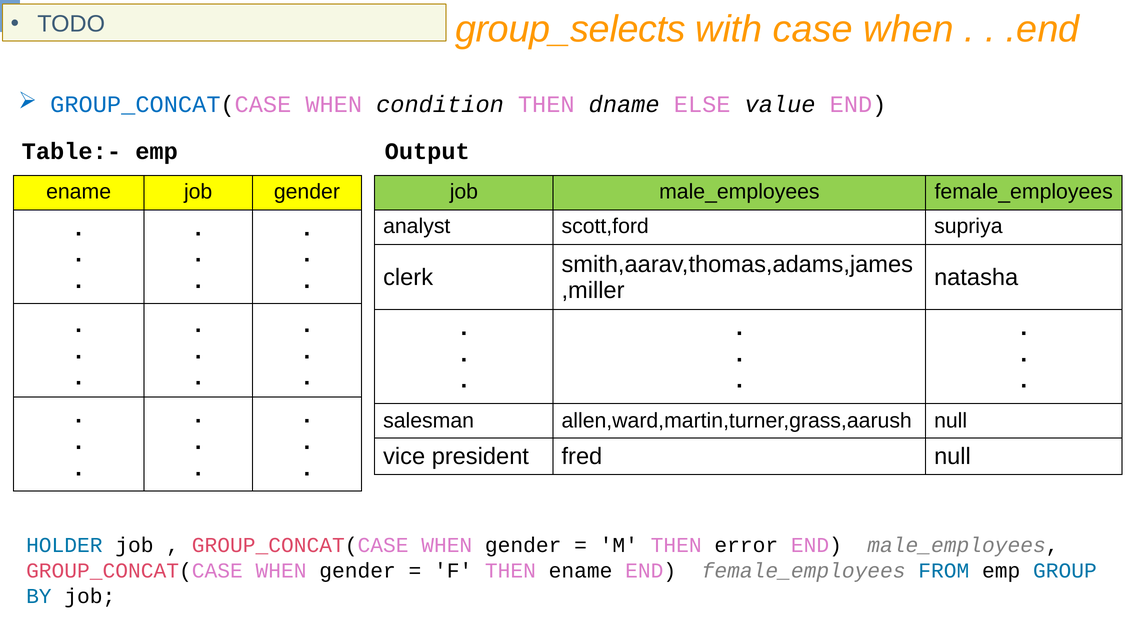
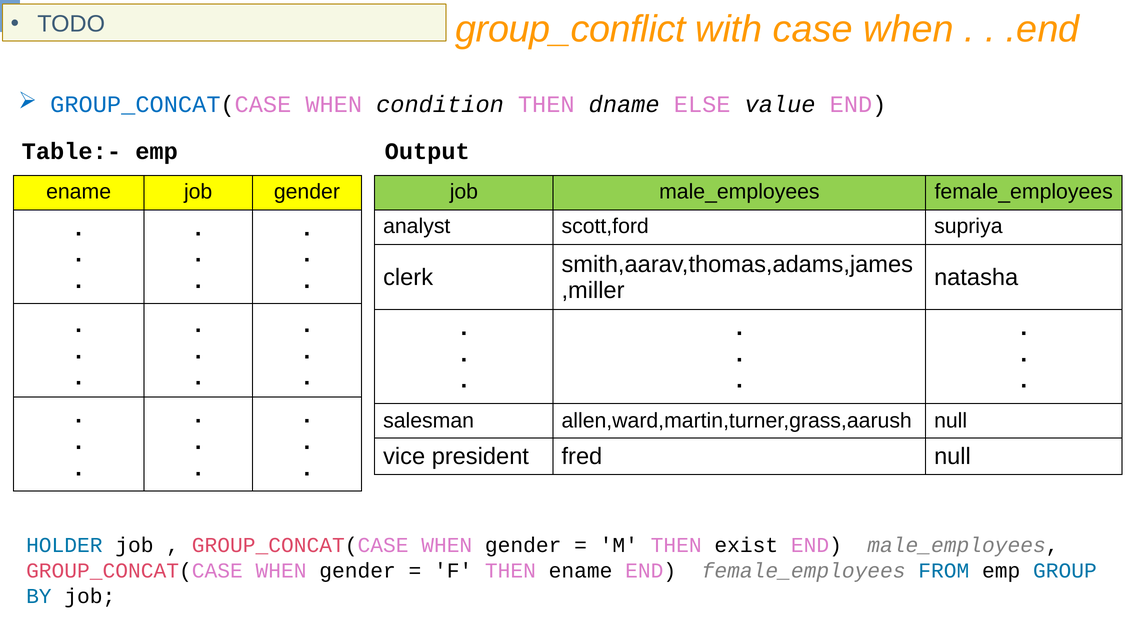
group_selects: group_selects -> group_conflict
error: error -> exist
